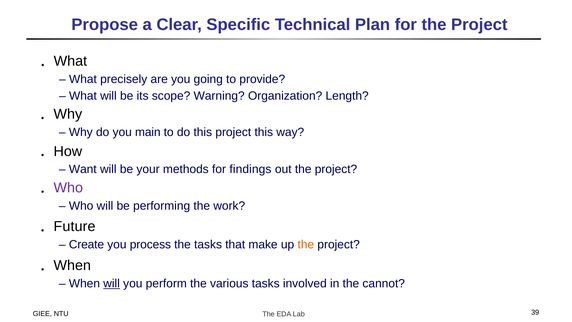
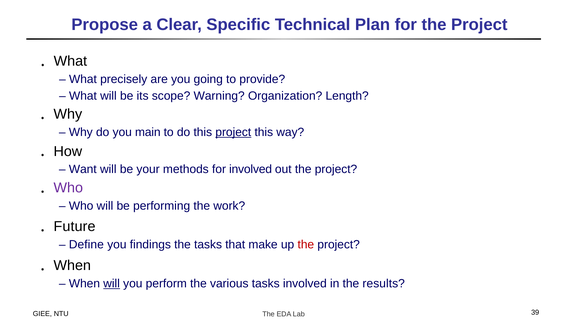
project at (233, 132) underline: none -> present
for findings: findings -> involved
Create: Create -> Define
process: process -> findings
the at (306, 244) colour: orange -> red
cannot: cannot -> results
